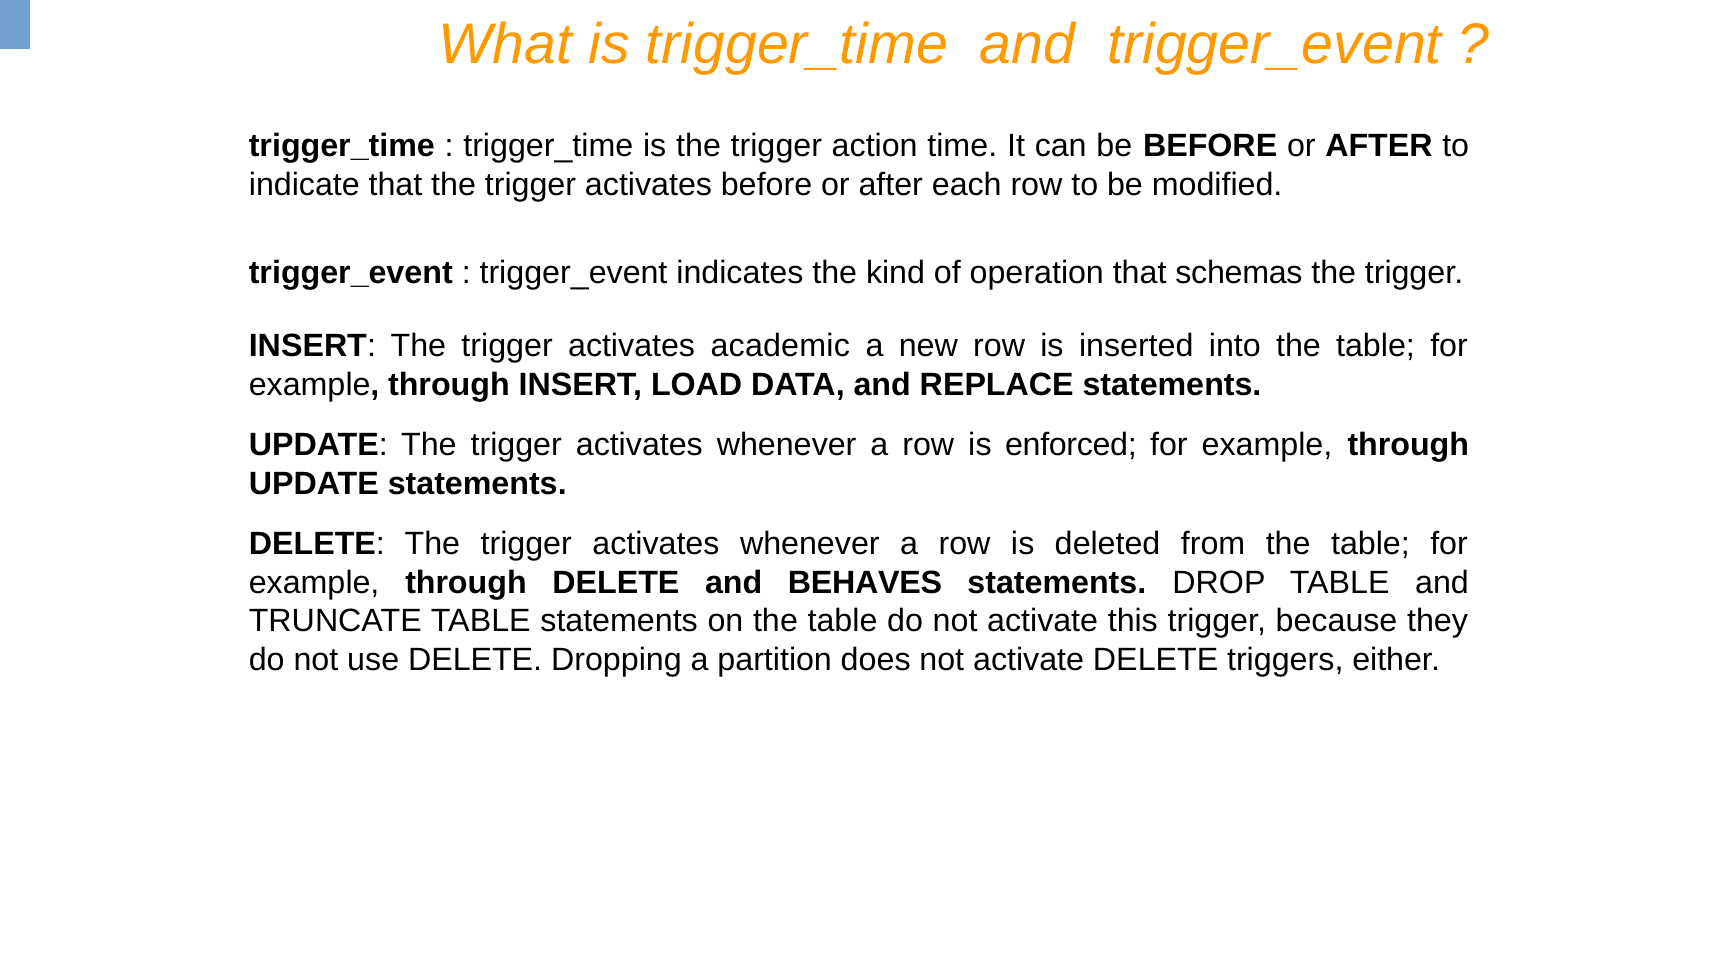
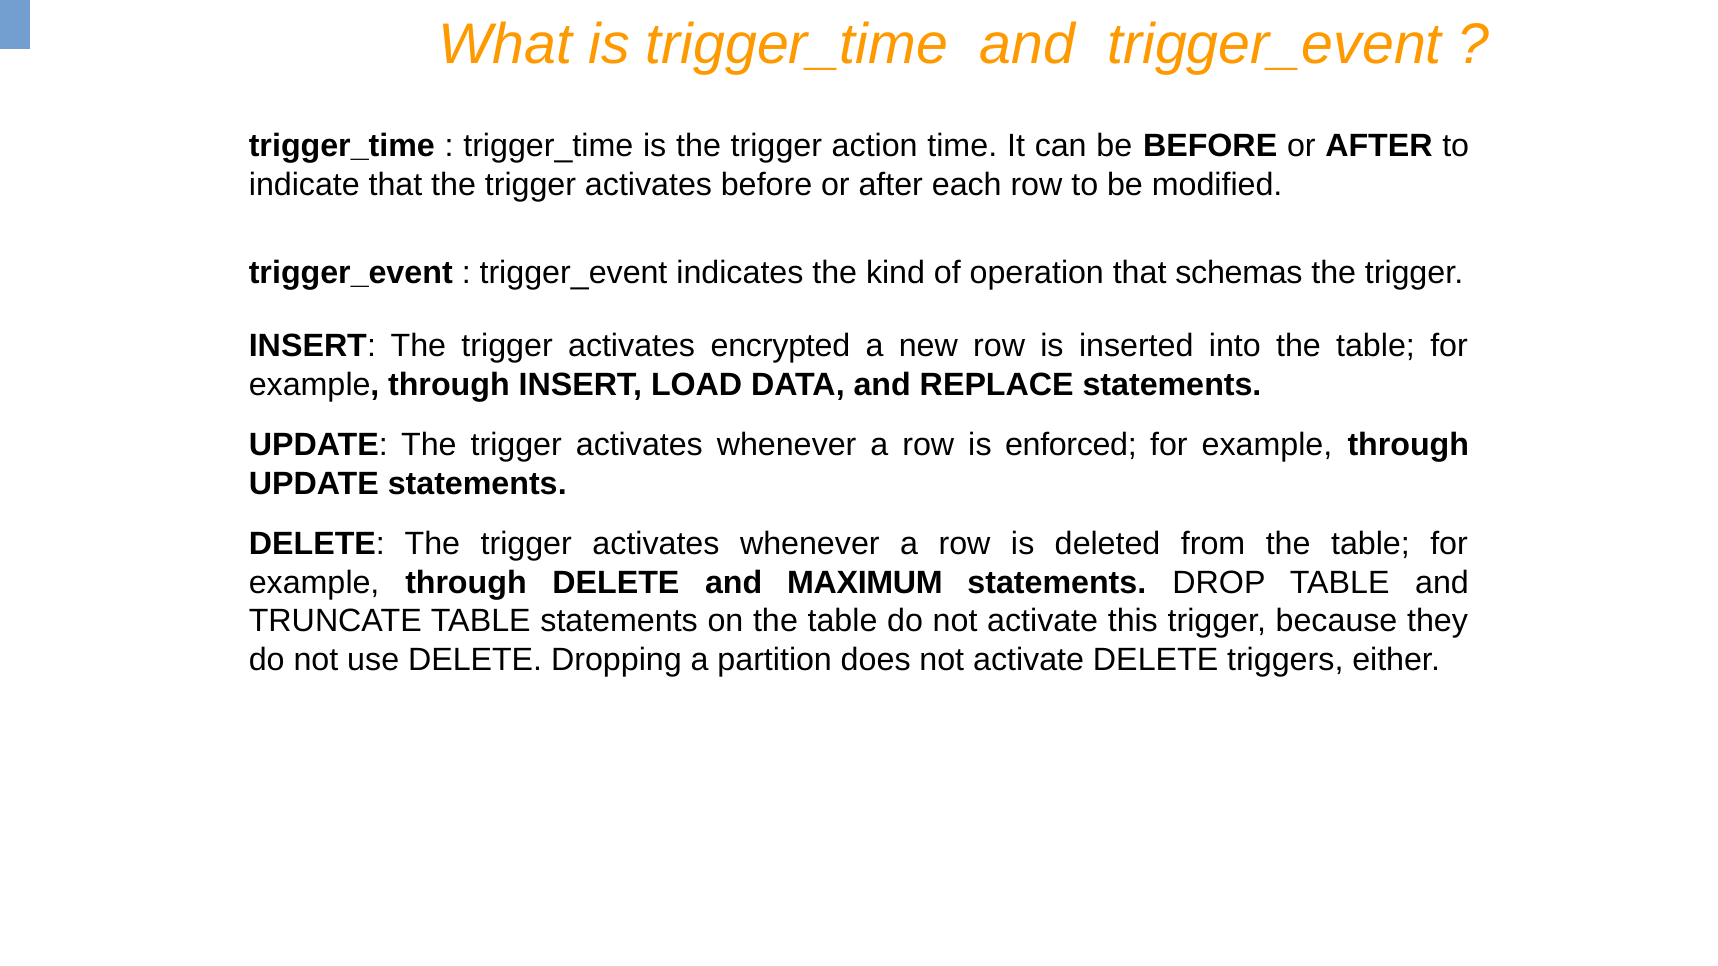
academic: academic -> encrypted
BEHAVES: BEHAVES -> MAXIMUM
